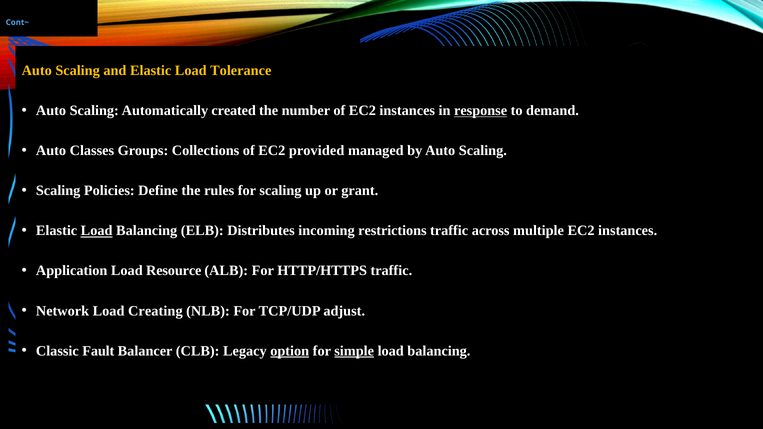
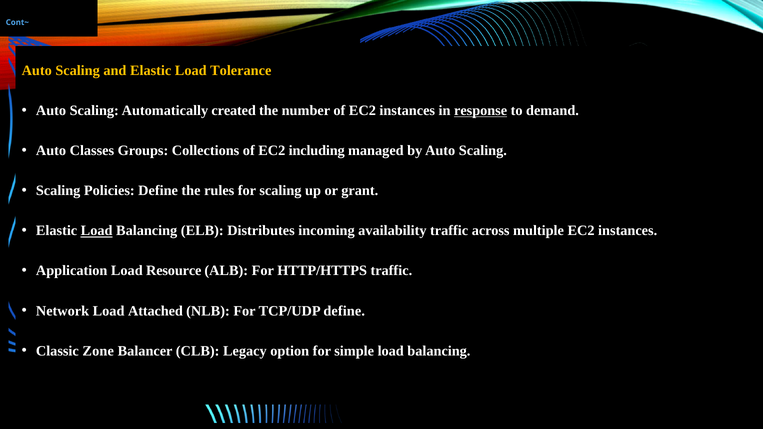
provided: provided -> including
restrictions: restrictions -> availability
Creating: Creating -> Attached
TCP/UDP adjust: adjust -> define
Fault: Fault -> Zone
option underline: present -> none
simple underline: present -> none
